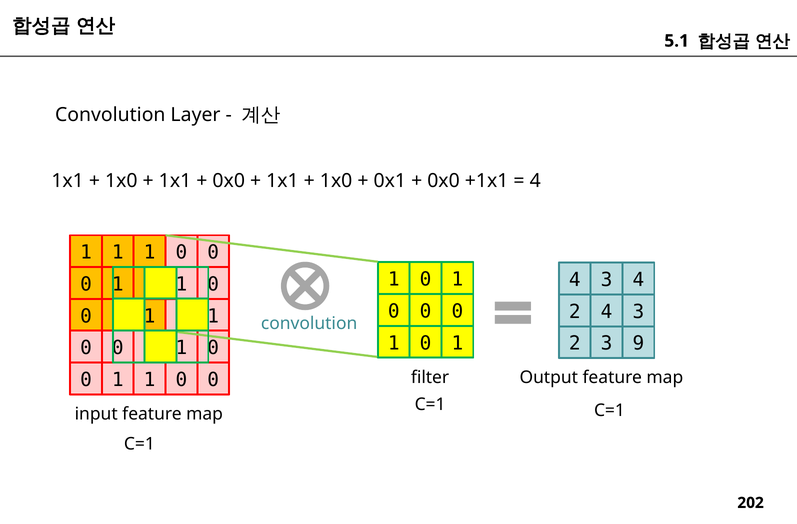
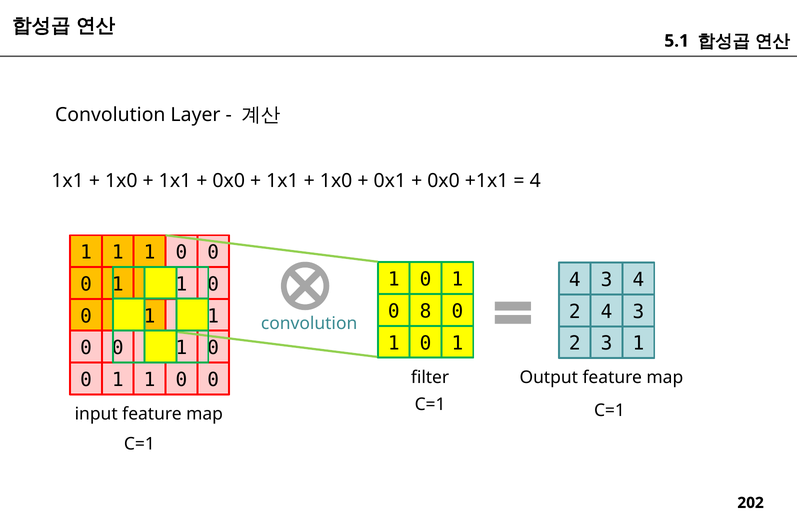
0 at (426, 311): 0 -> 8
3 9: 9 -> 1
